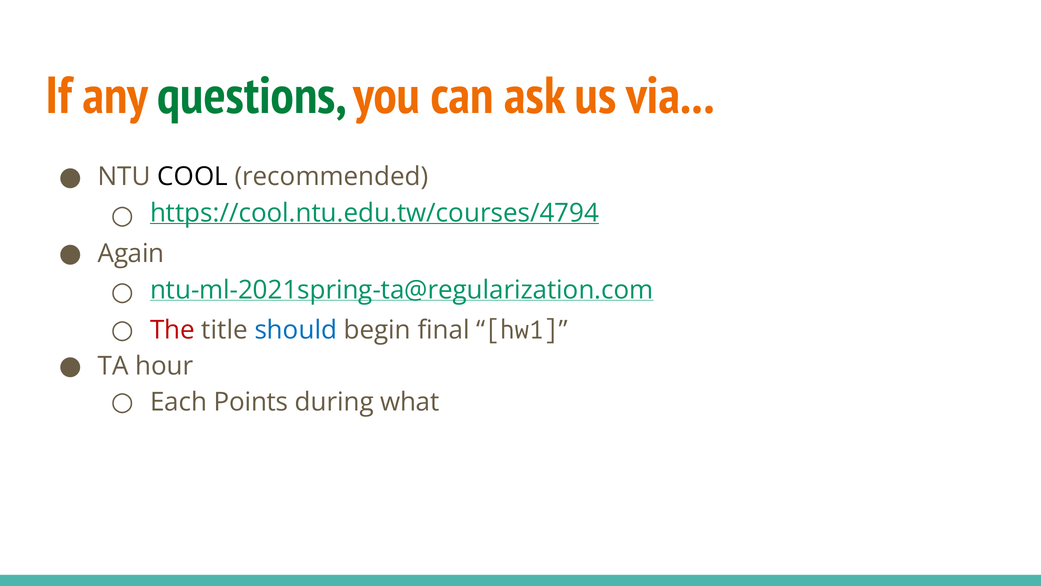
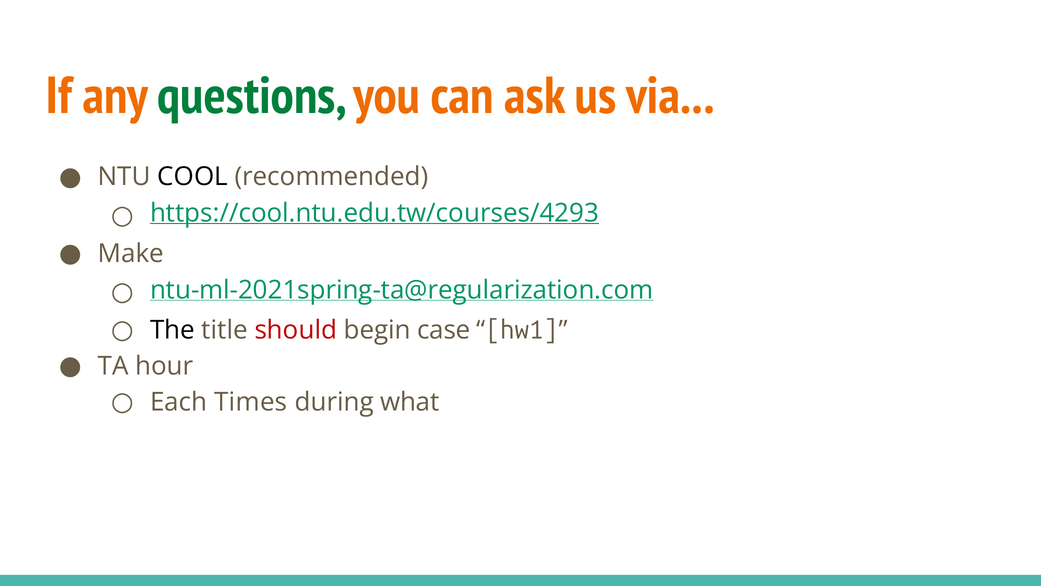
https://cool.ntu.edu.tw/courses/4794: https://cool.ntu.edu.tw/courses/4794 -> https://cool.ntu.edu.tw/courses/4293
Again: Again -> Make
The colour: red -> black
should colour: blue -> red
final: final -> case
Points: Points -> Times
